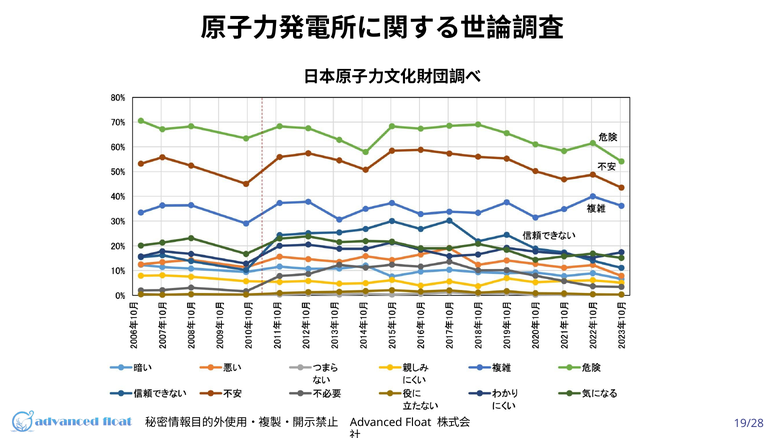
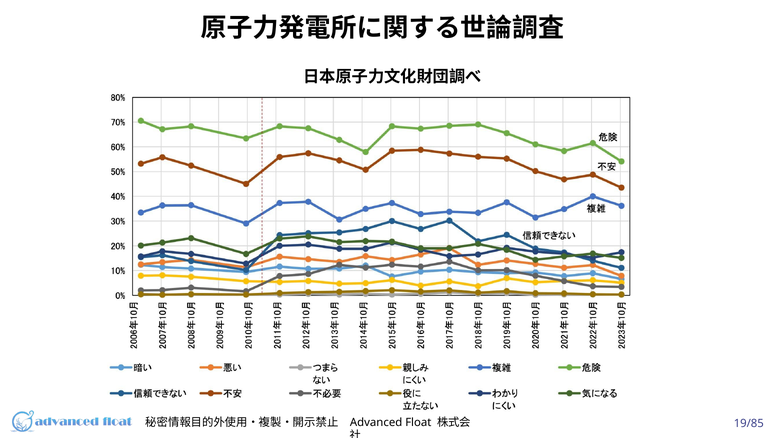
19/28: 19/28 -> 19/85
